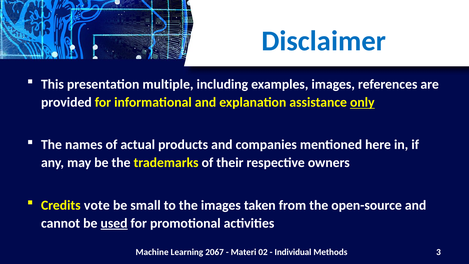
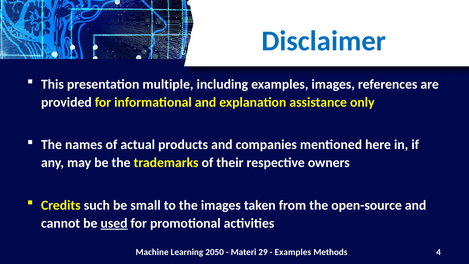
only underline: present -> none
vote: vote -> such
2067: 2067 -> 2050
02: 02 -> 29
Individual at (293, 252): Individual -> Examples
3: 3 -> 4
